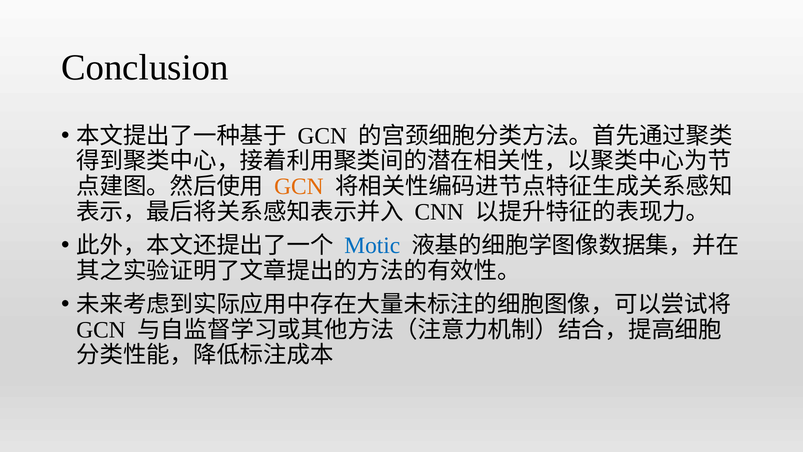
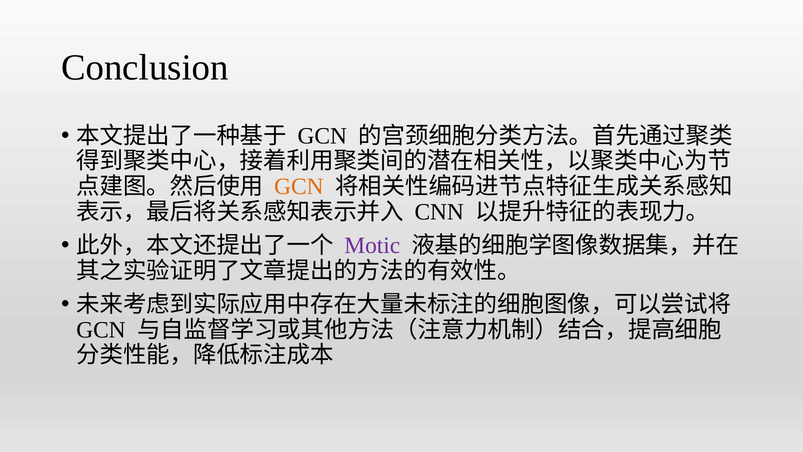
Motic colour: blue -> purple
